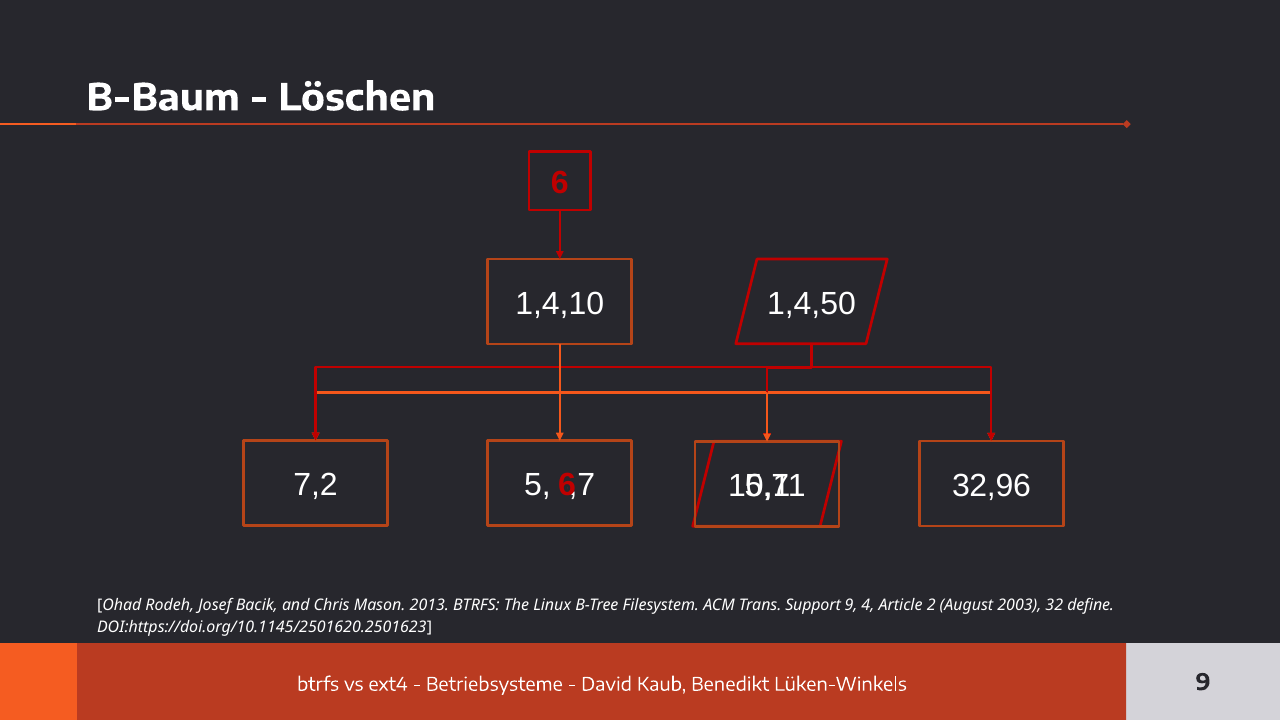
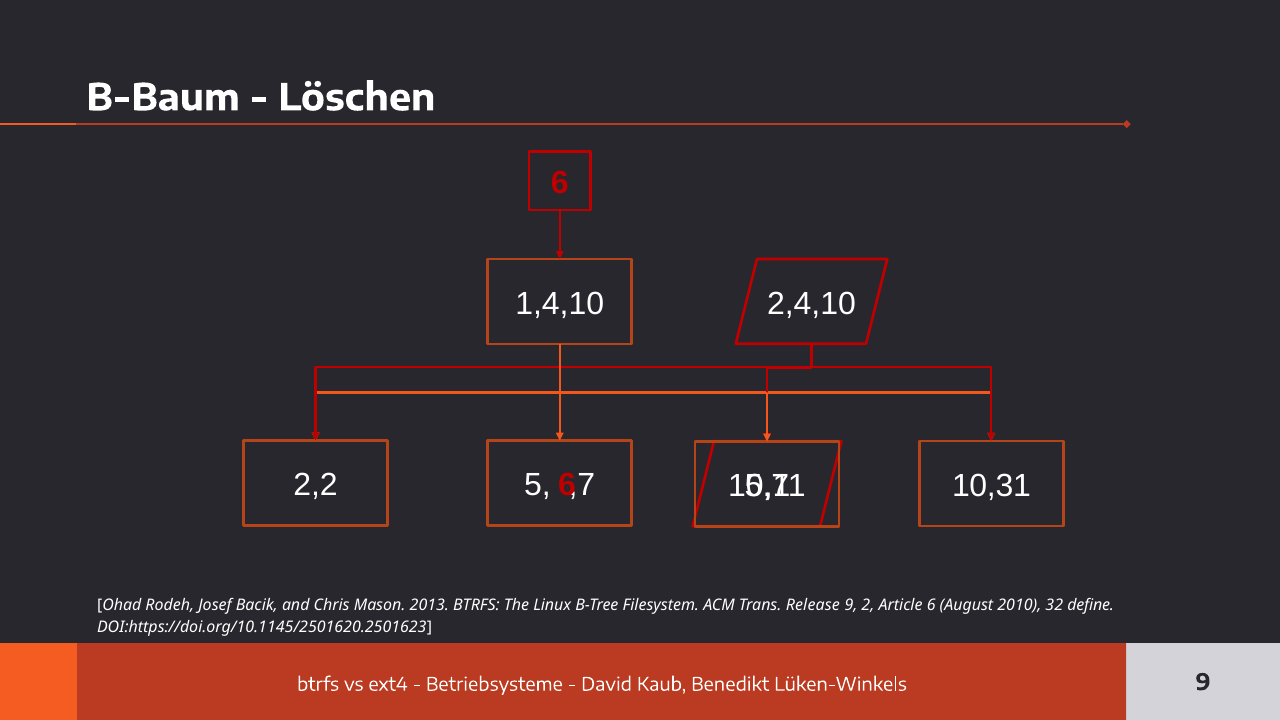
1,4,50: 1,4,50 -> 2,4,10
7,2: 7,2 -> 2,2
32,96: 32,96 -> 10,31
Support: Support -> Release
4: 4 -> 2
Article 2: 2 -> 6
2003: 2003 -> 2010
